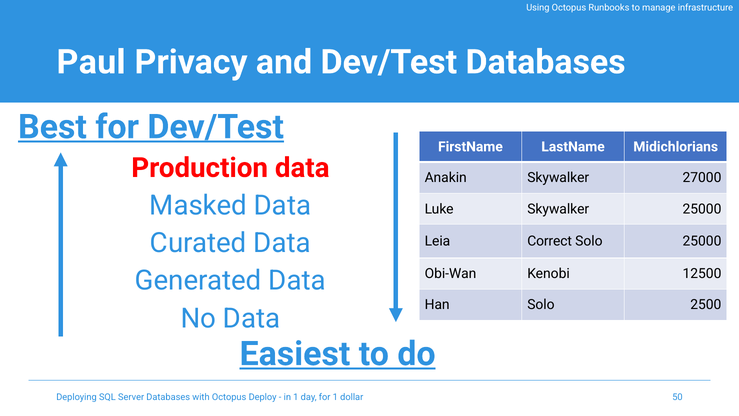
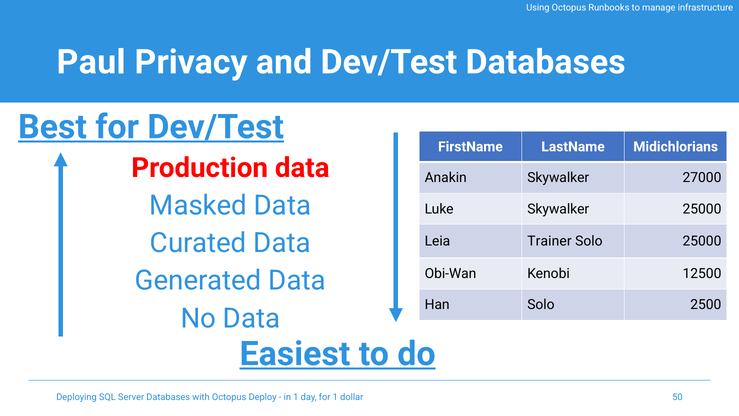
Correct: Correct -> Trainer
